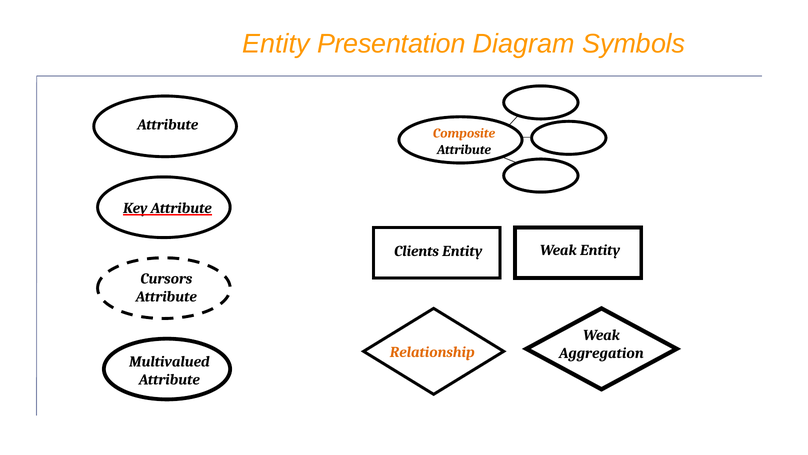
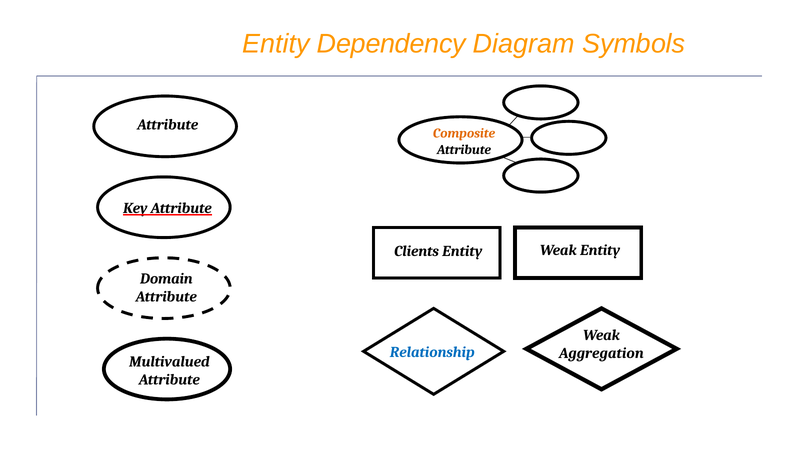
Presentation: Presentation -> Dependency
Cursors: Cursors -> Domain
Relationship colour: orange -> blue
